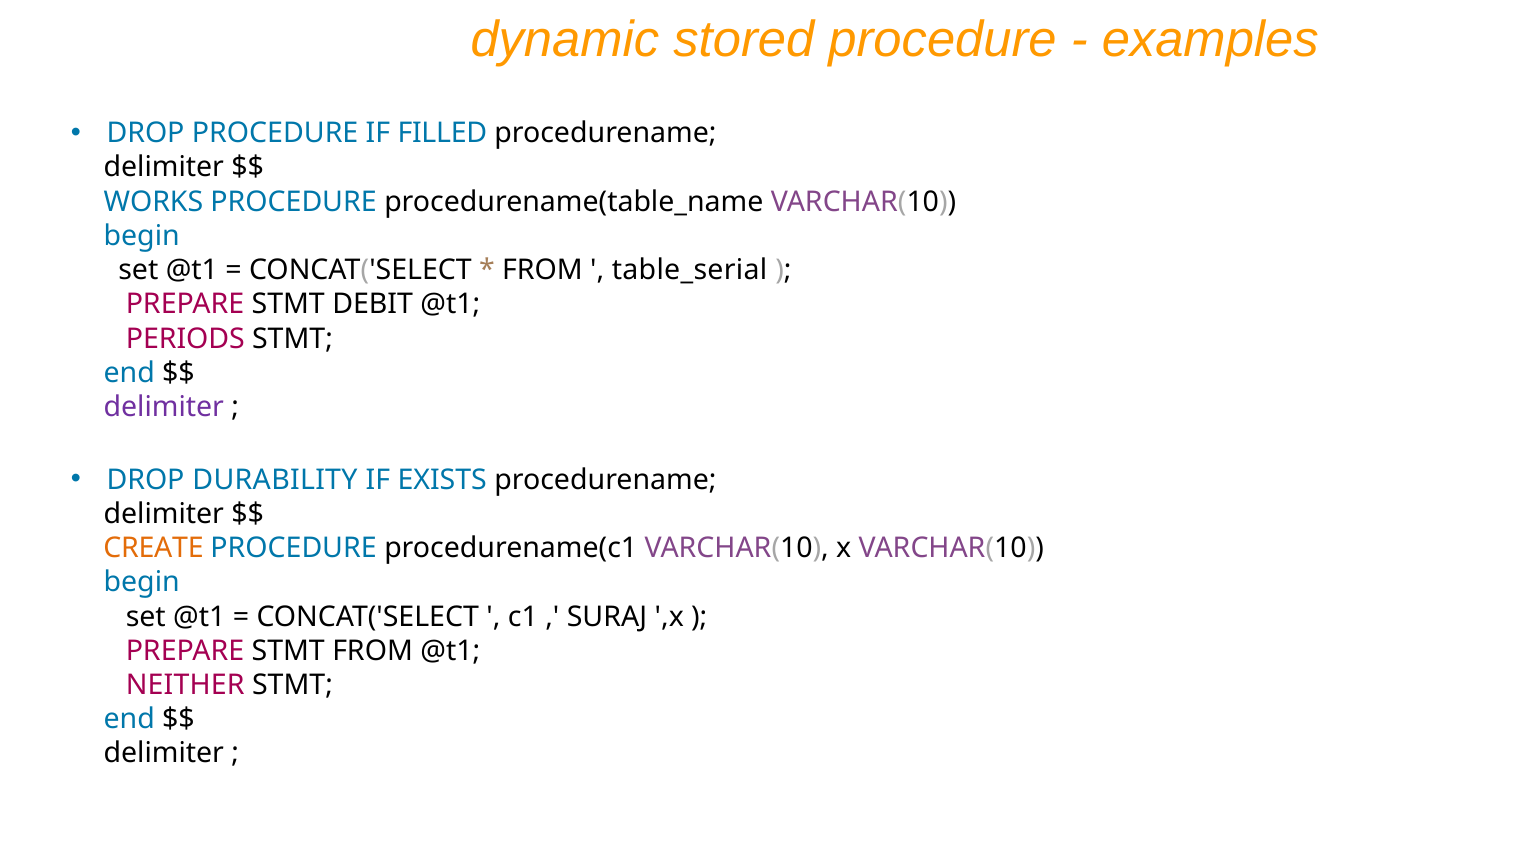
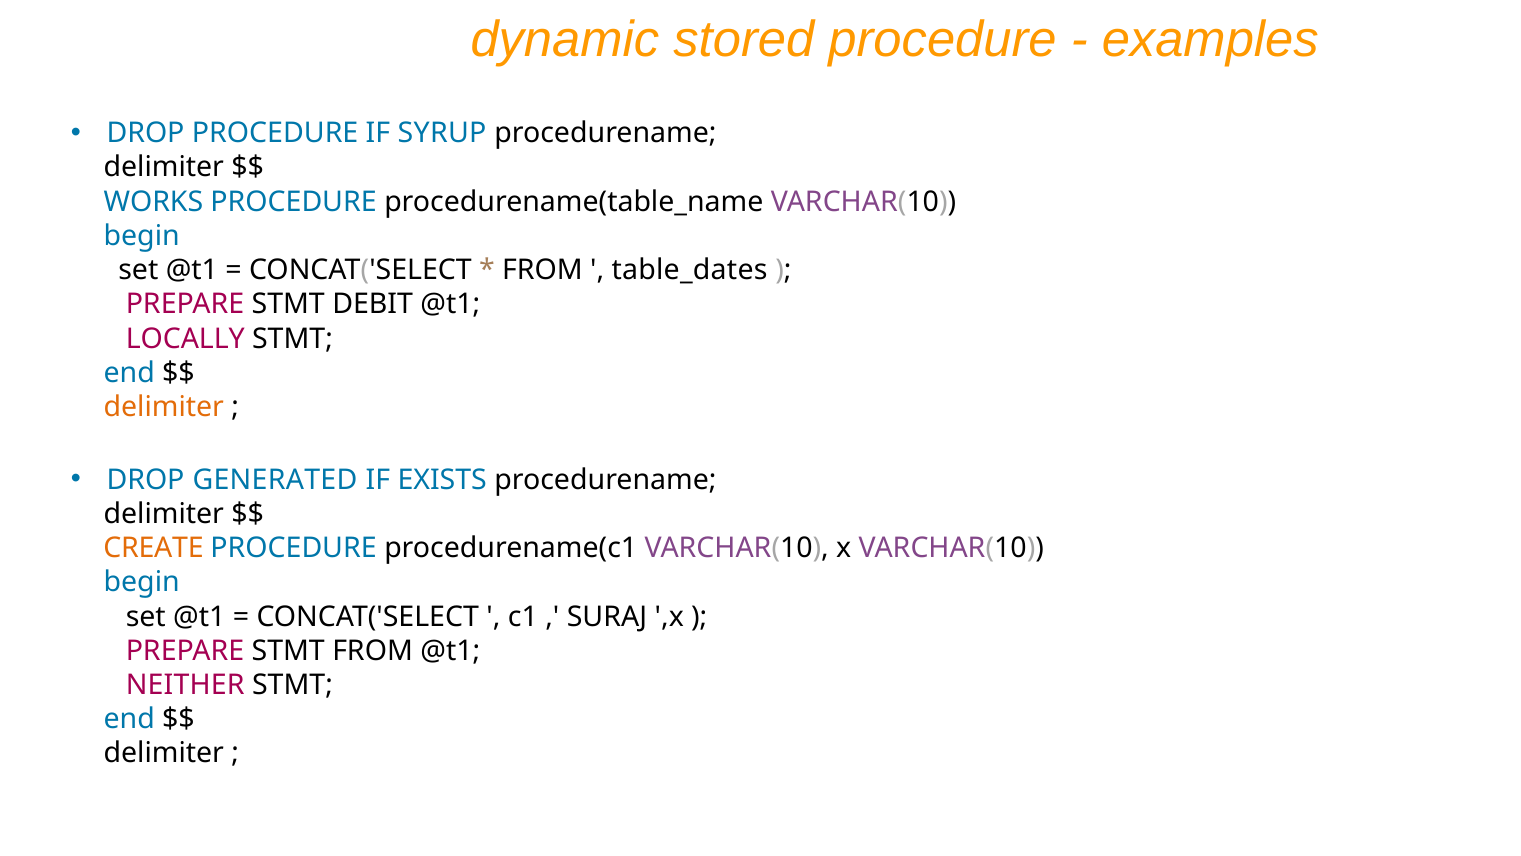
FILLED: FILLED -> SYRUP
table_serial: table_serial -> table_dates
PERIODS: PERIODS -> LOCALLY
delimiter at (164, 407) colour: purple -> orange
DURABILITY: DURABILITY -> GENERATED
